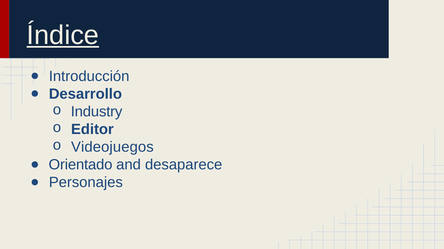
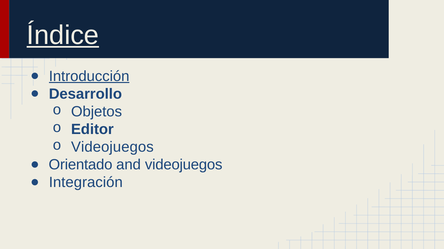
Introducción underline: none -> present
Industry: Industry -> Objetos
and desaparece: desaparece -> videojuegos
Personajes: Personajes -> Integración
